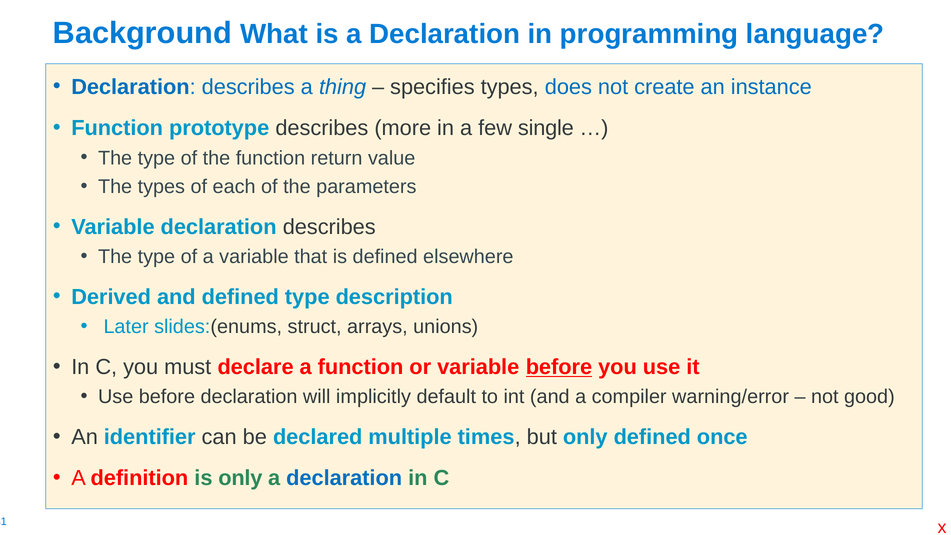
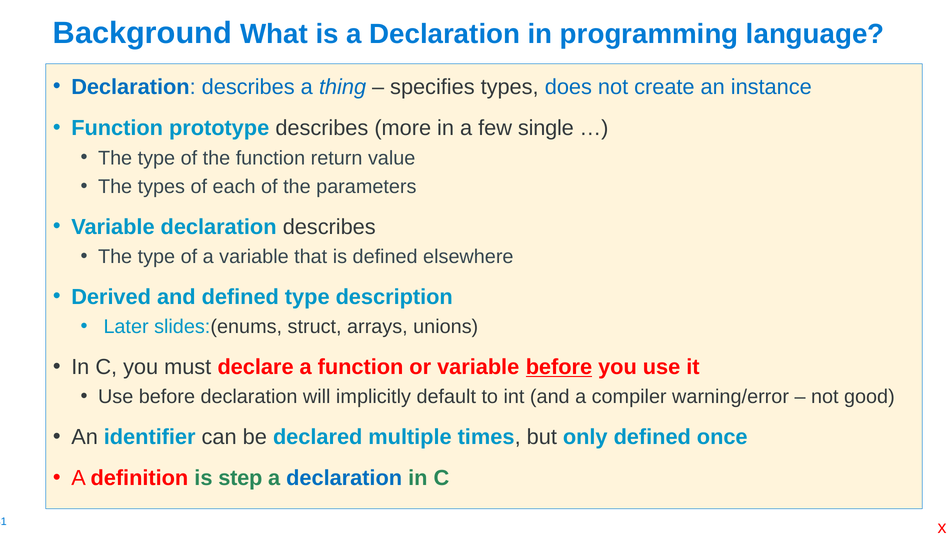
is only: only -> step
